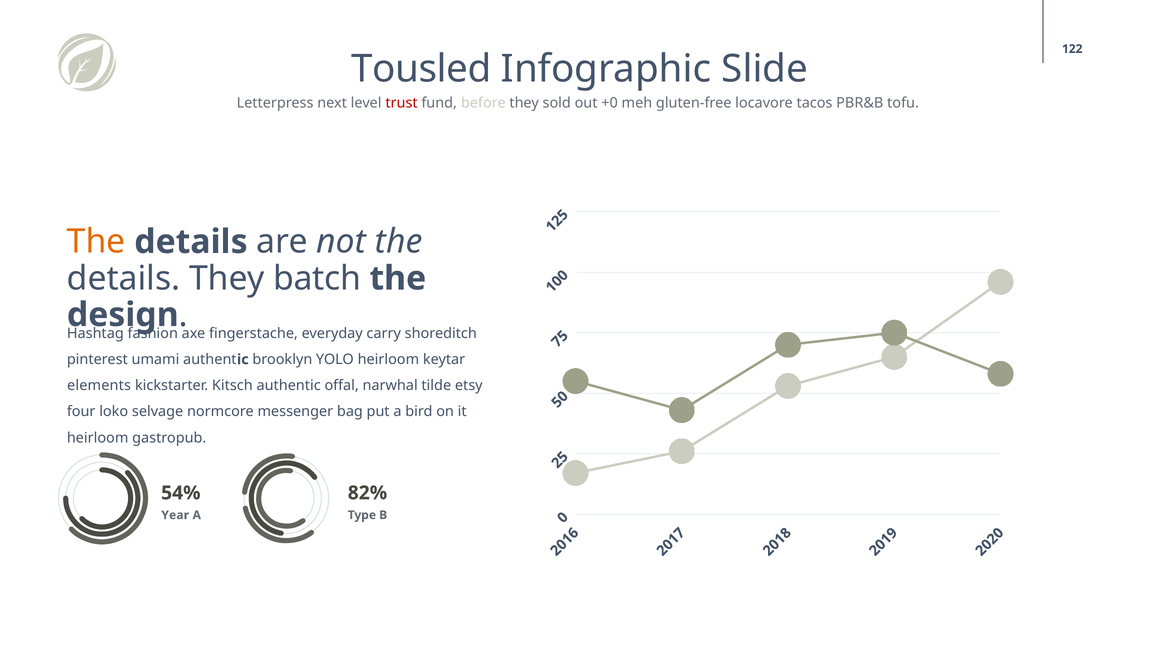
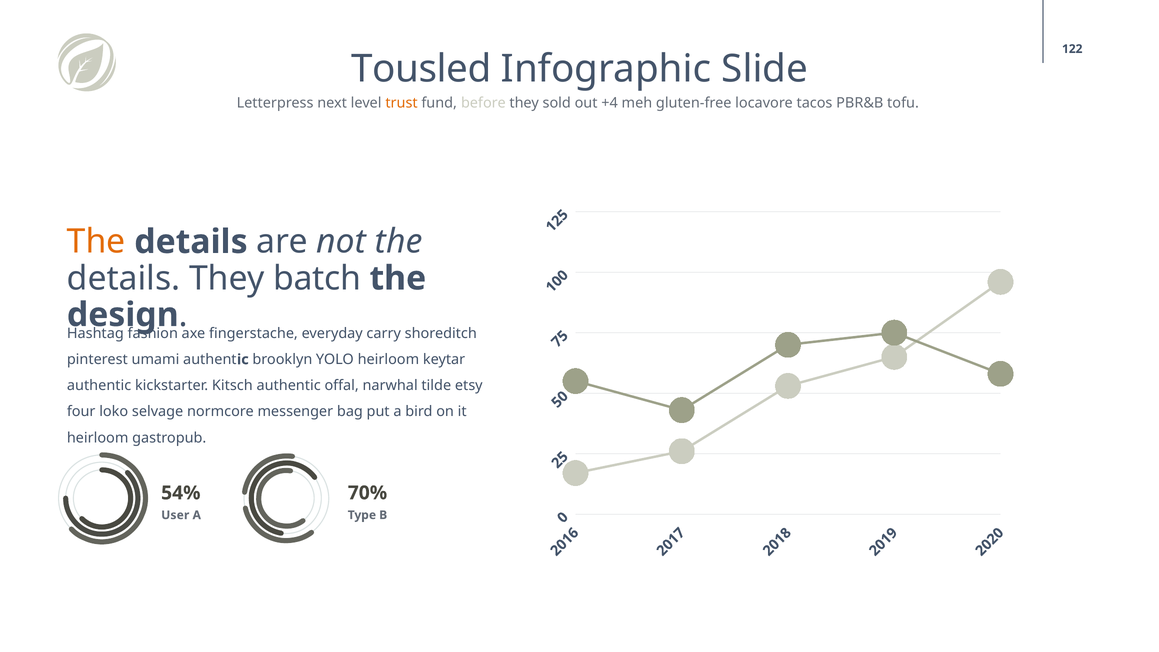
trust colour: red -> orange
+0: +0 -> +4
elements at (99, 386): elements -> authentic
82%: 82% -> 70%
Year: Year -> User
